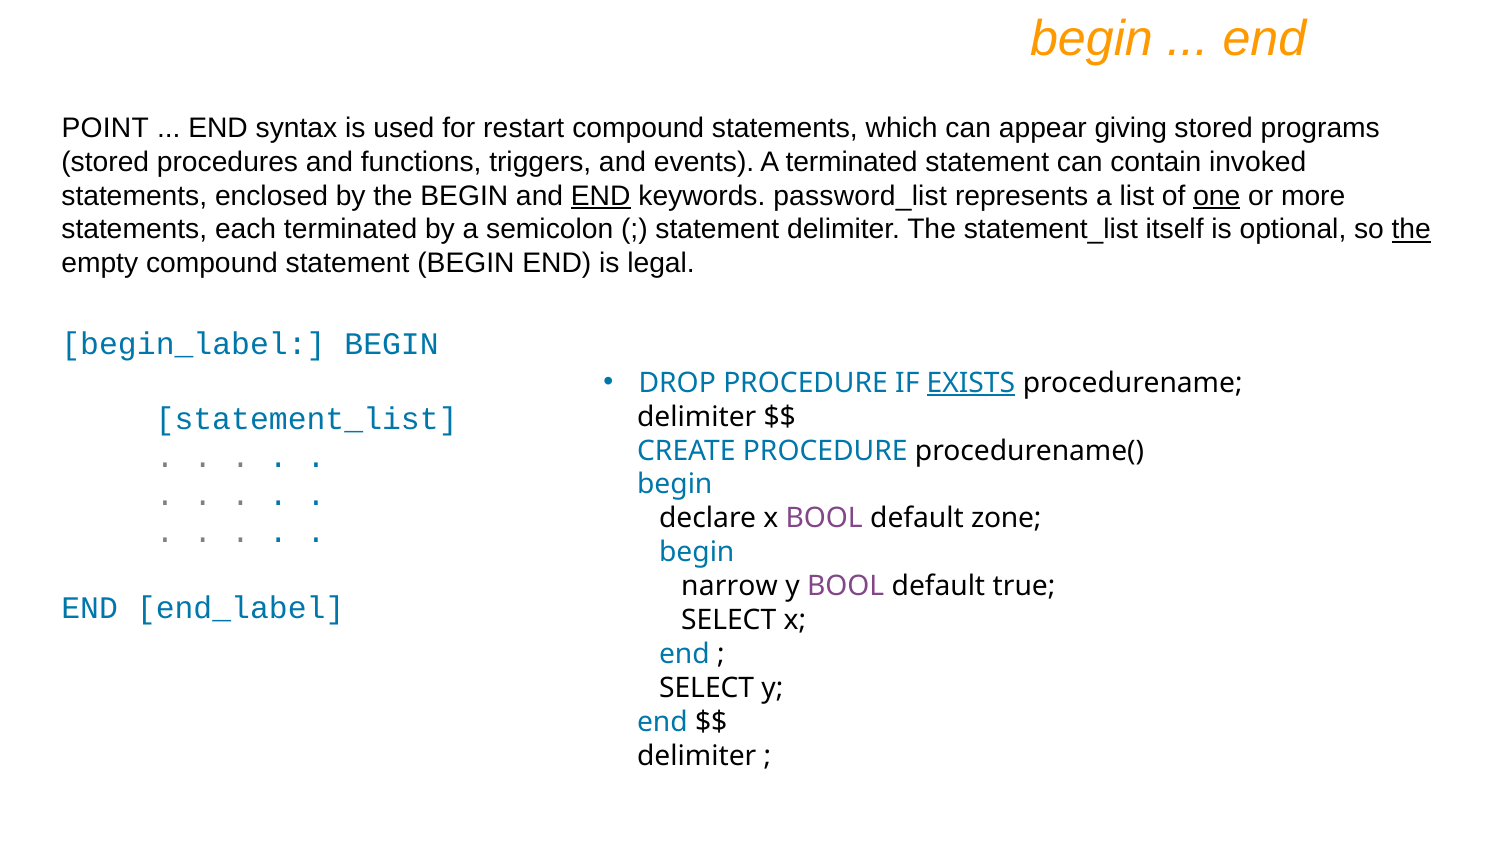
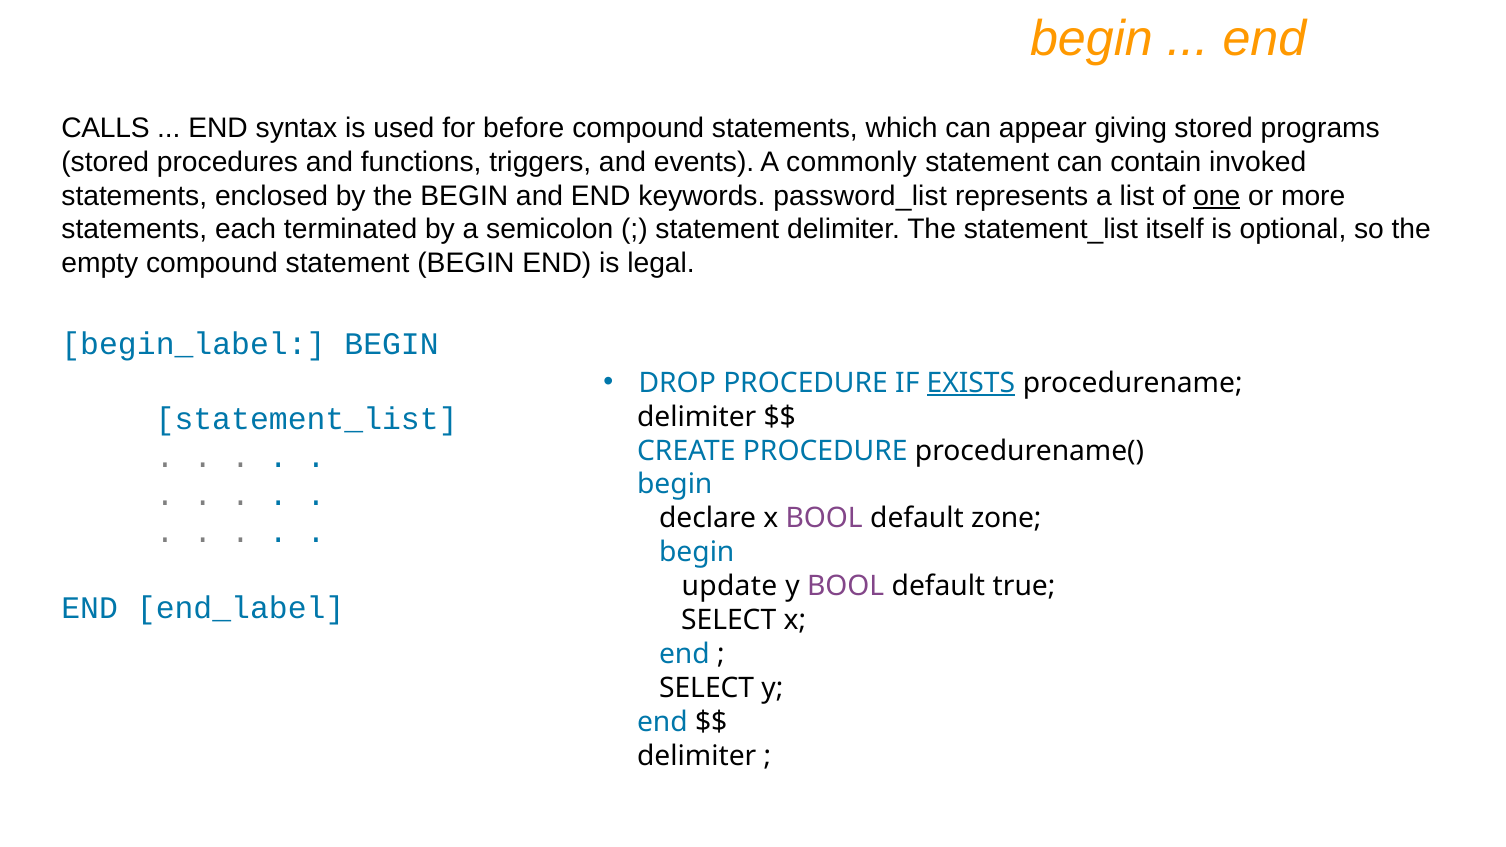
POINT: POINT -> CALLS
restart: restart -> before
A terminated: terminated -> commonly
END at (601, 196) underline: present -> none
the at (1411, 230) underline: present -> none
narrow: narrow -> update
